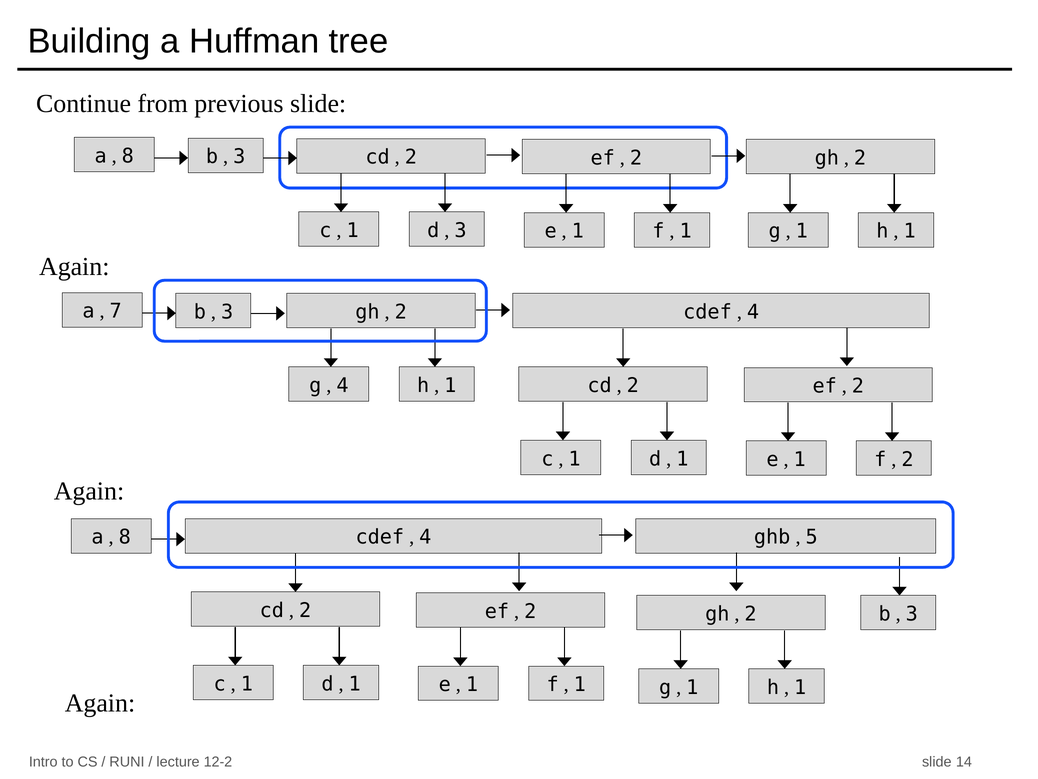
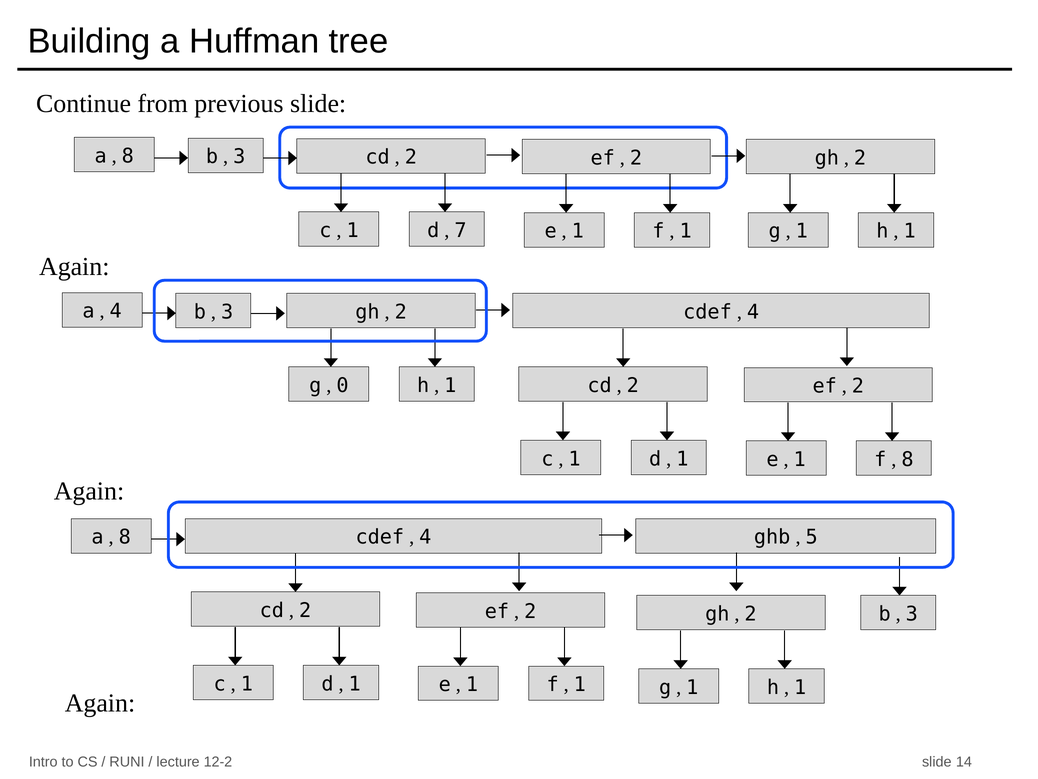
3 at (460, 230): 3 -> 7
7 at (116, 311): 7 -> 4
4 at (342, 385): 4 -> 0
2 at (908, 459): 2 -> 8
